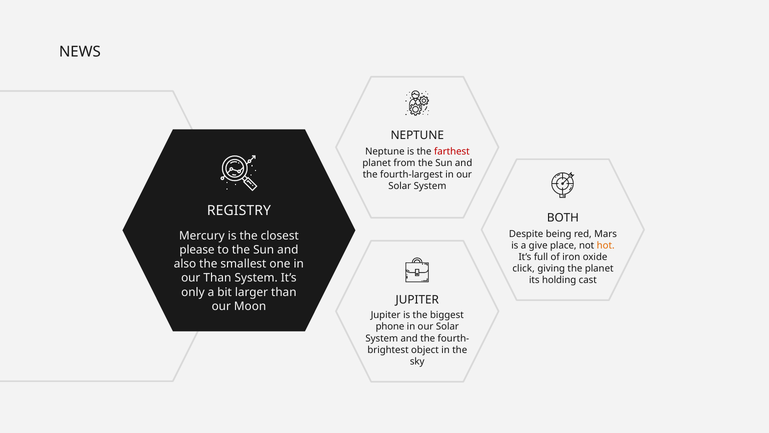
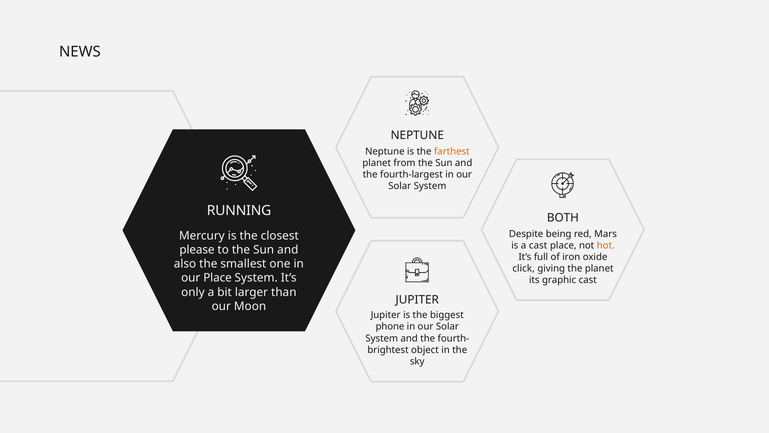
farthest colour: red -> orange
REGISTRY: REGISTRY -> RUNNING
a give: give -> cast
our Than: Than -> Place
holding: holding -> graphic
